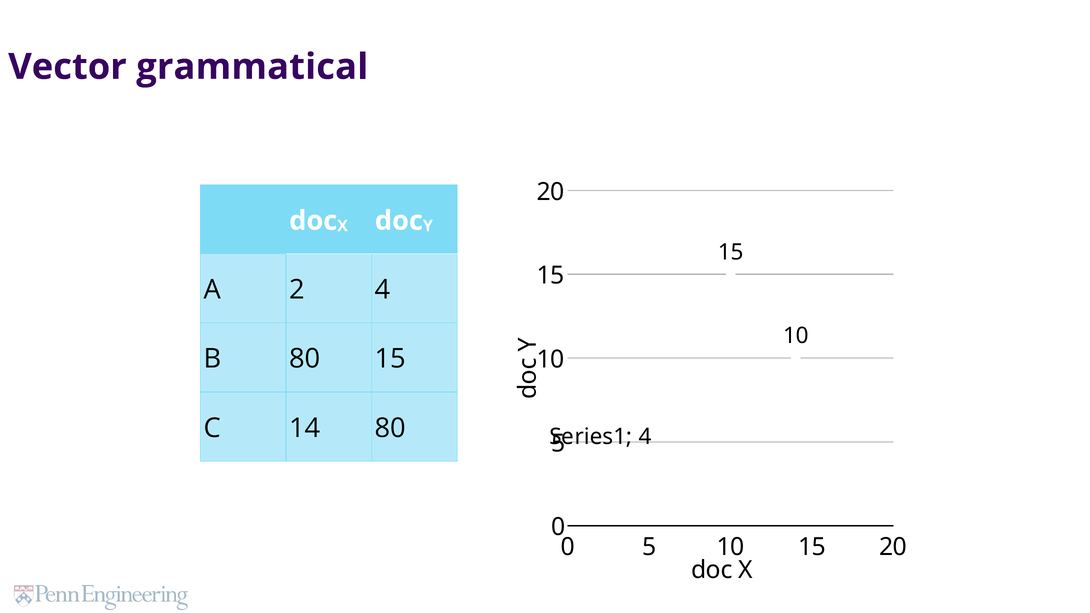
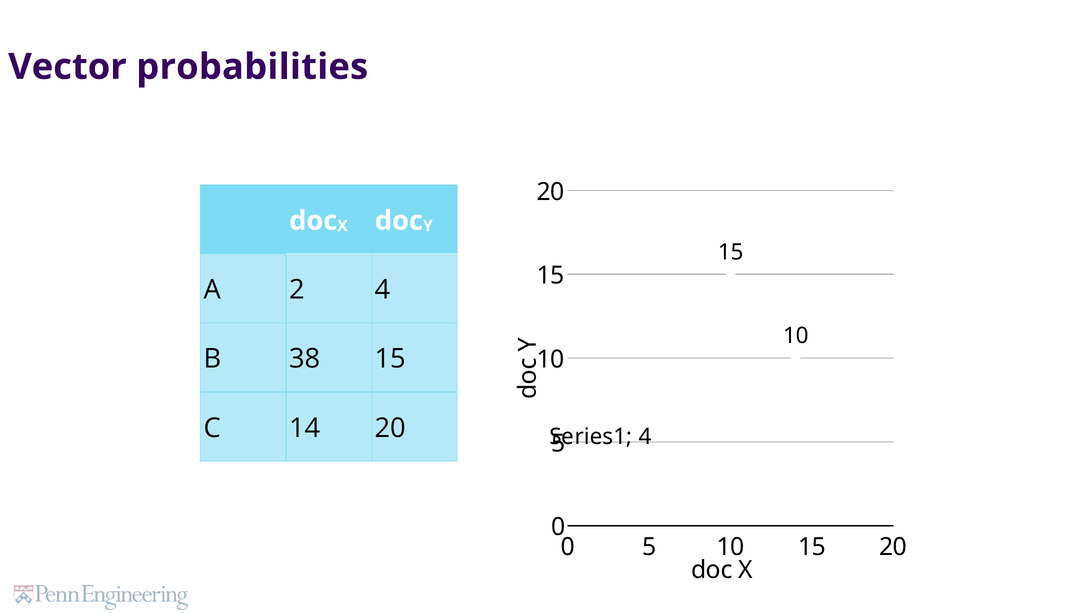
grammatical: grammatical -> probabilities
B 80: 80 -> 38
14 80: 80 -> 20
